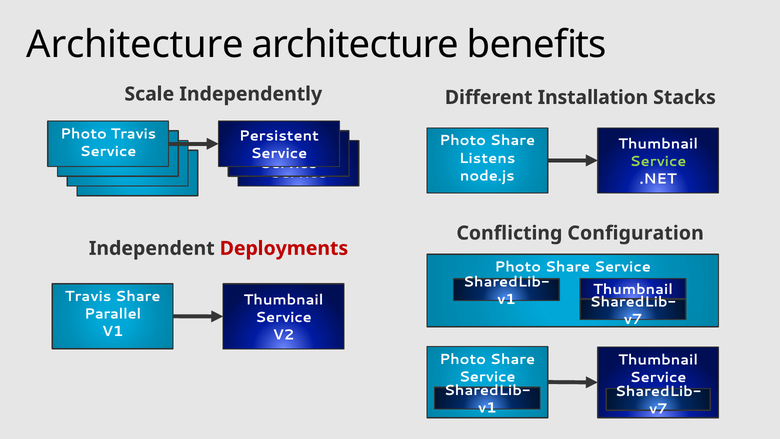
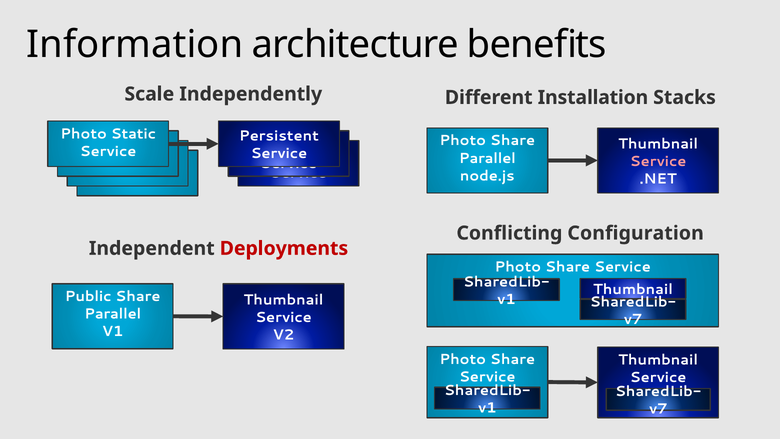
Architecture at (135, 45): Architecture -> Information
Photo Travis: Travis -> Static
Listens at (487, 158): Listens -> Parallel
Service at (658, 161) colour: light green -> pink
Travis at (88, 296): Travis -> Public
